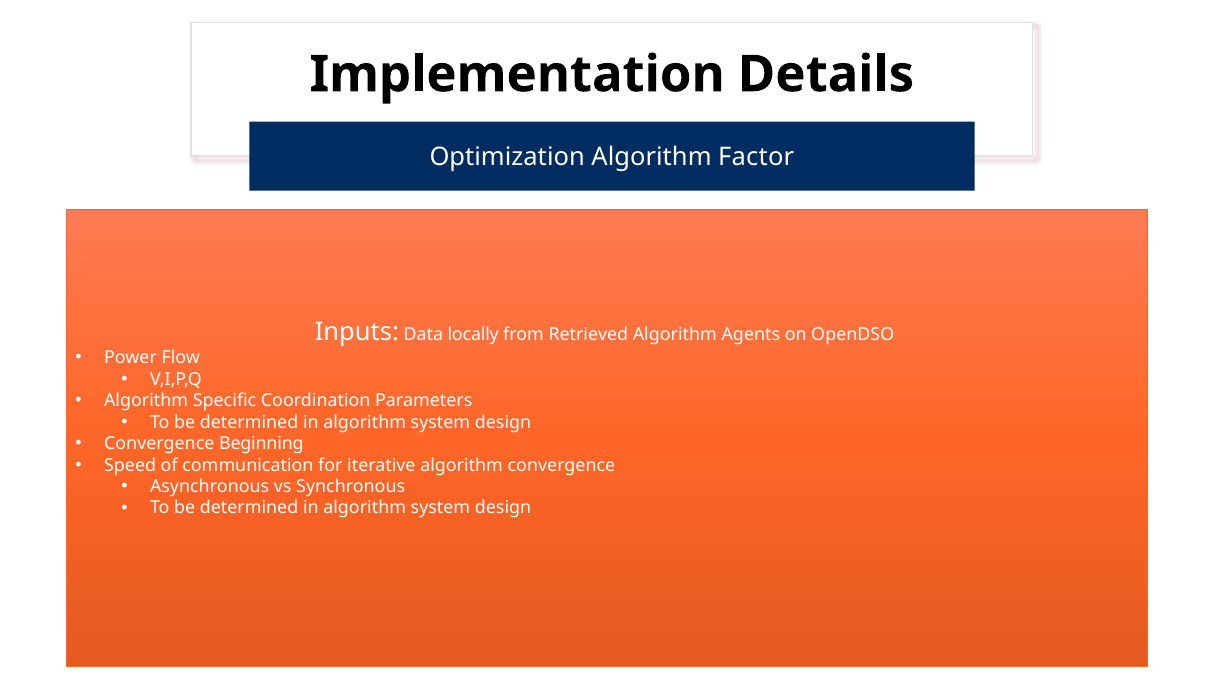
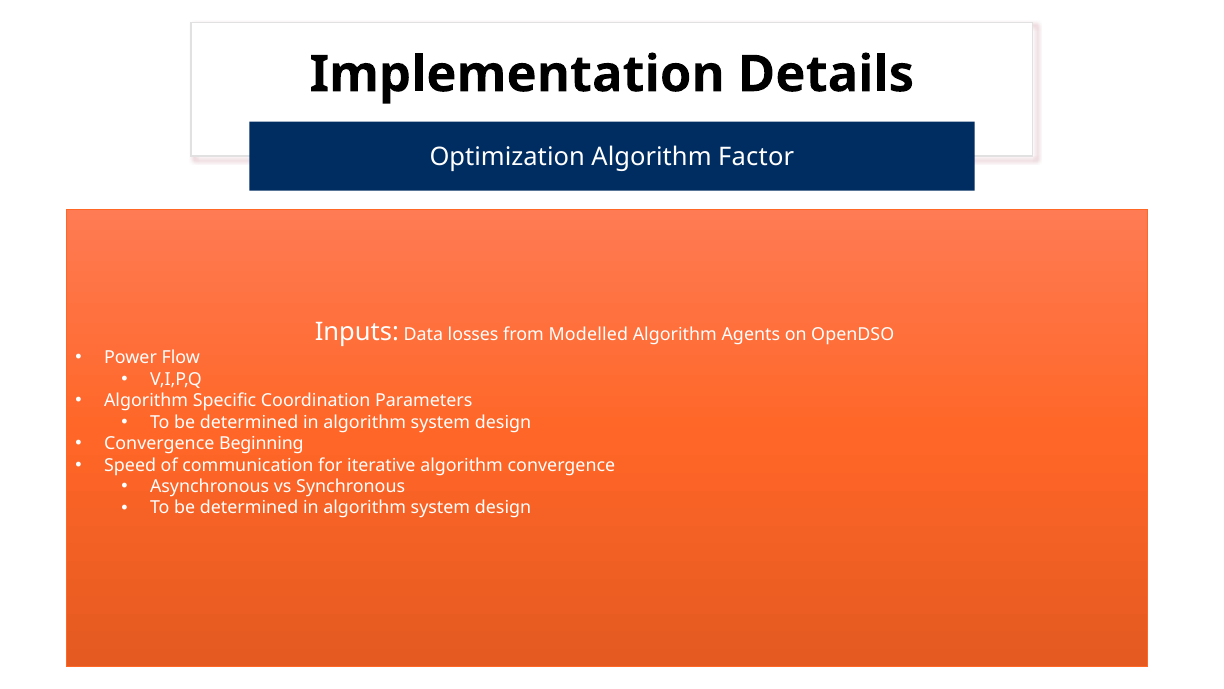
locally: locally -> losses
Retrieved: Retrieved -> Modelled
